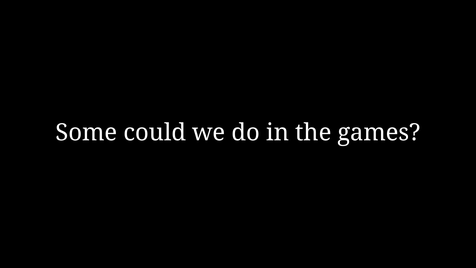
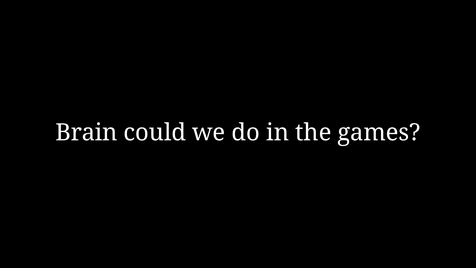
Some: Some -> Brain
